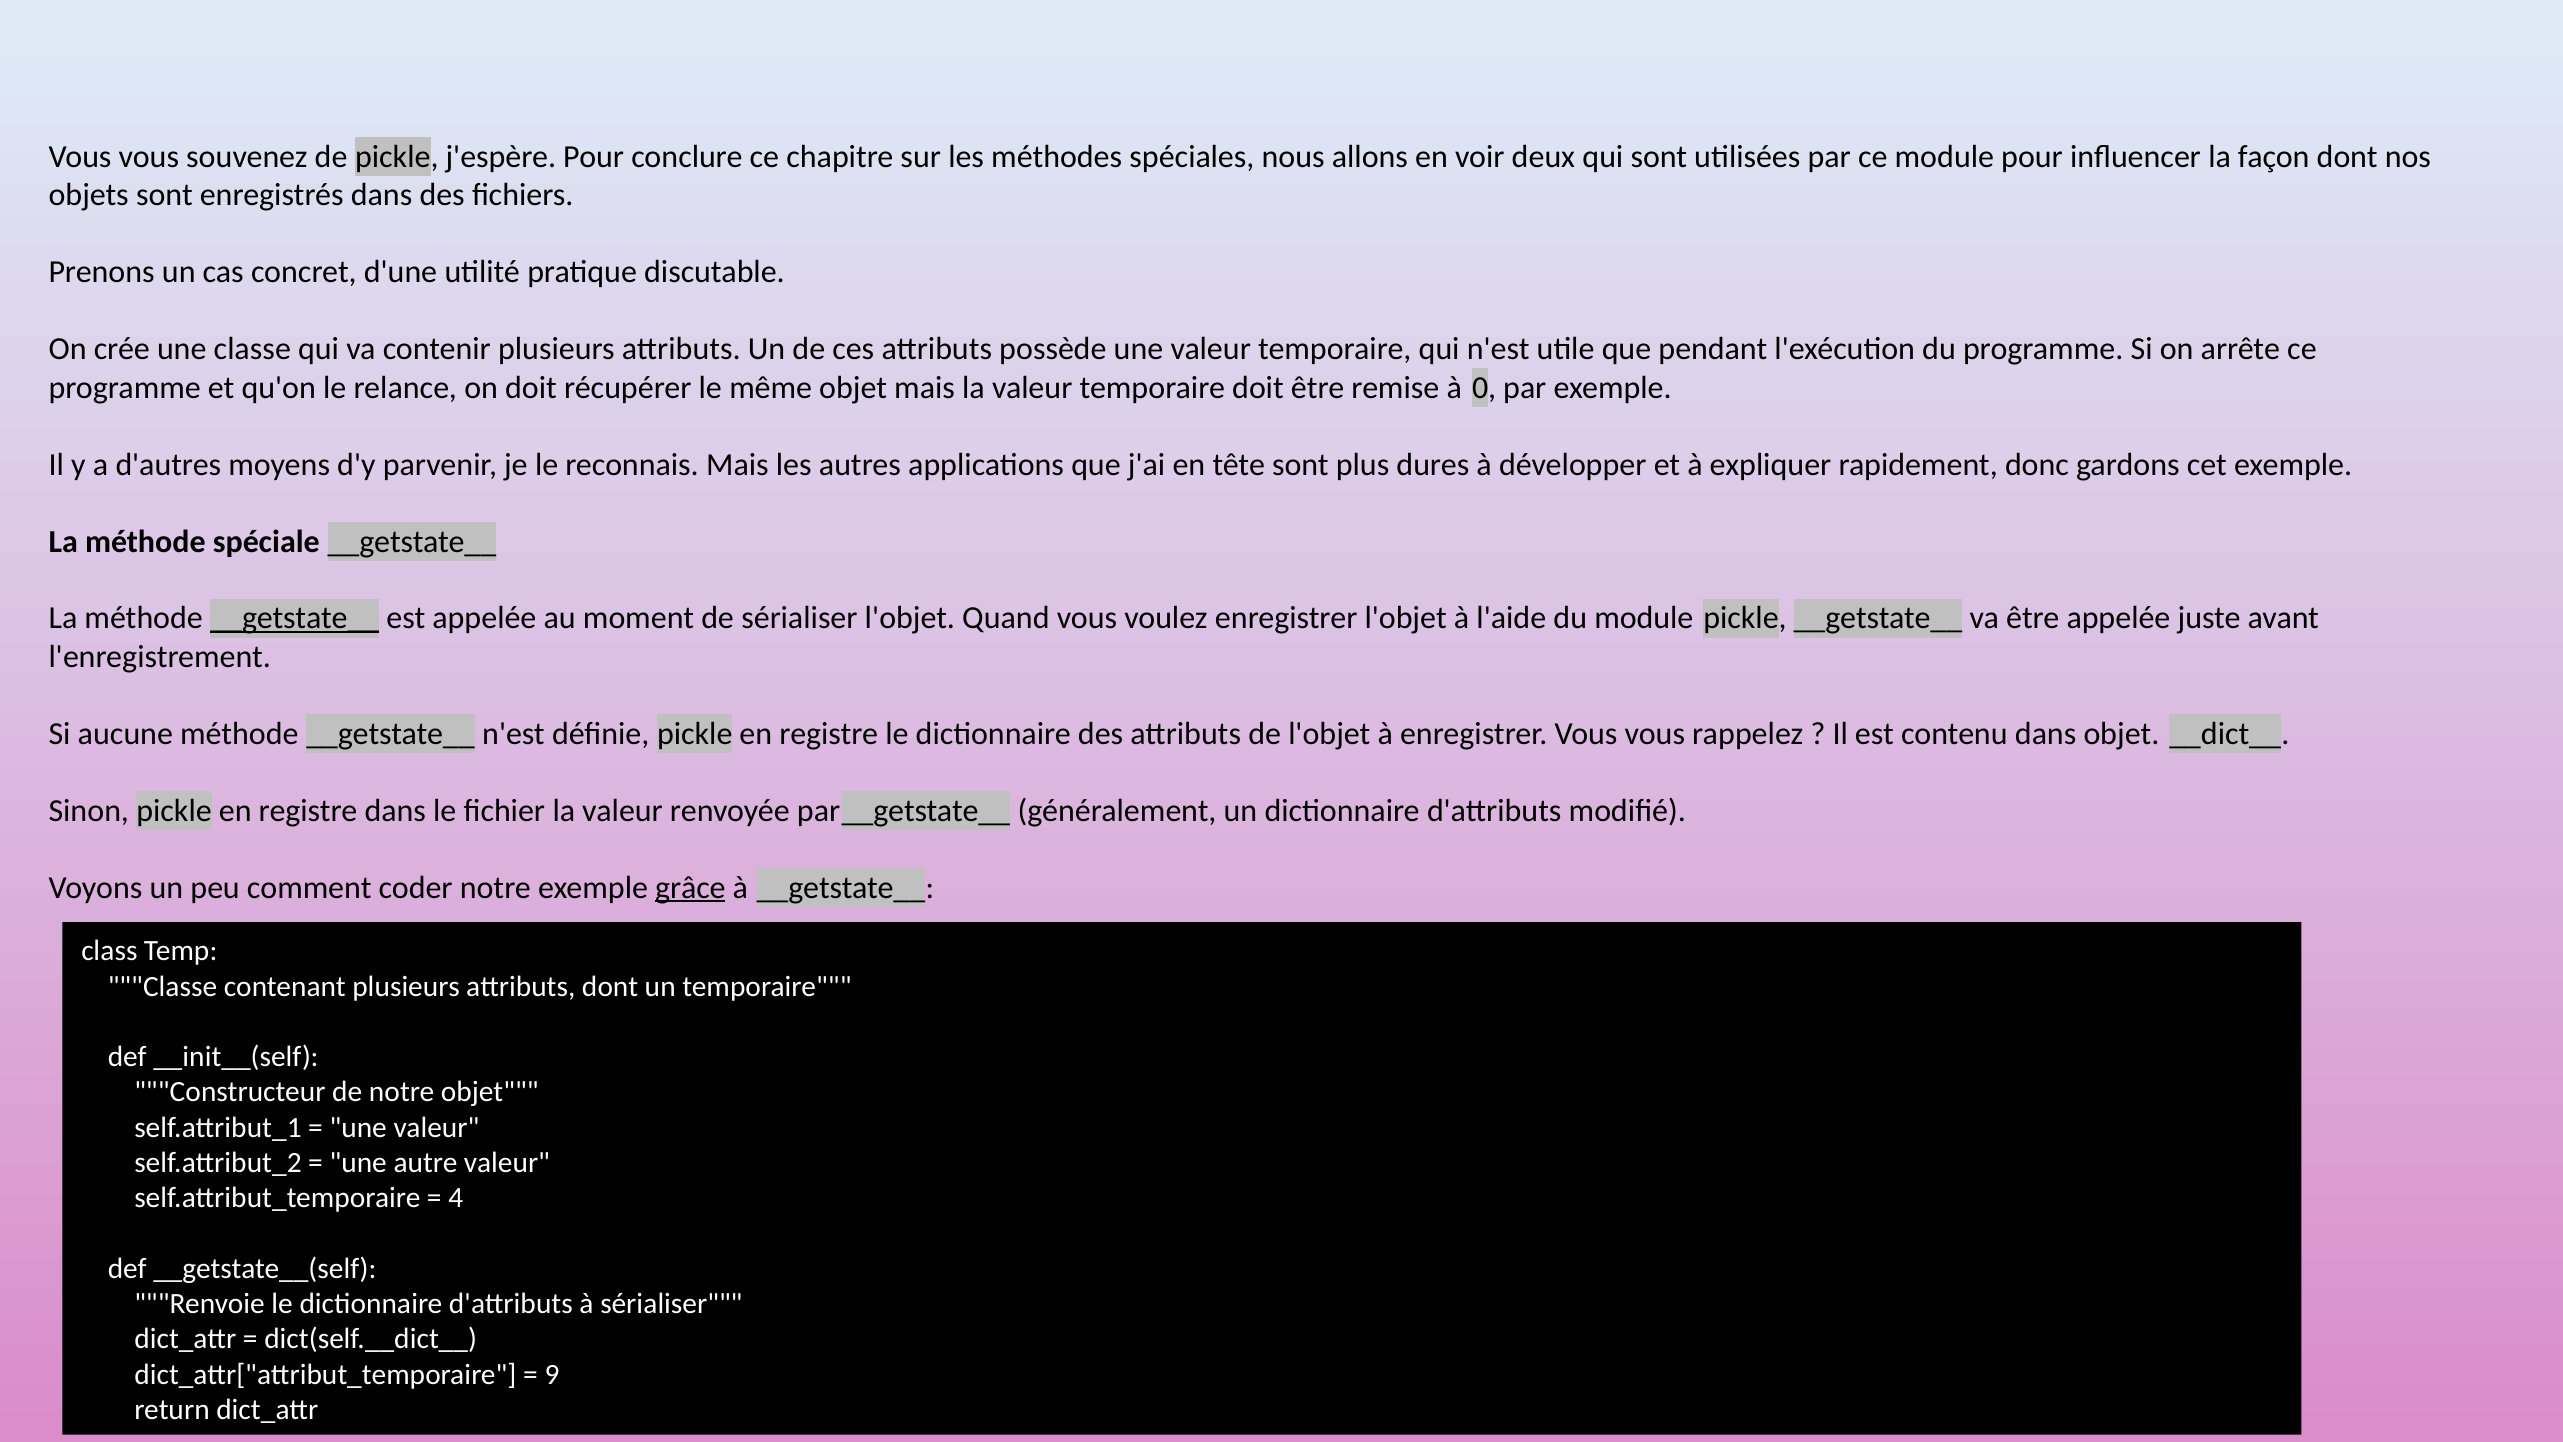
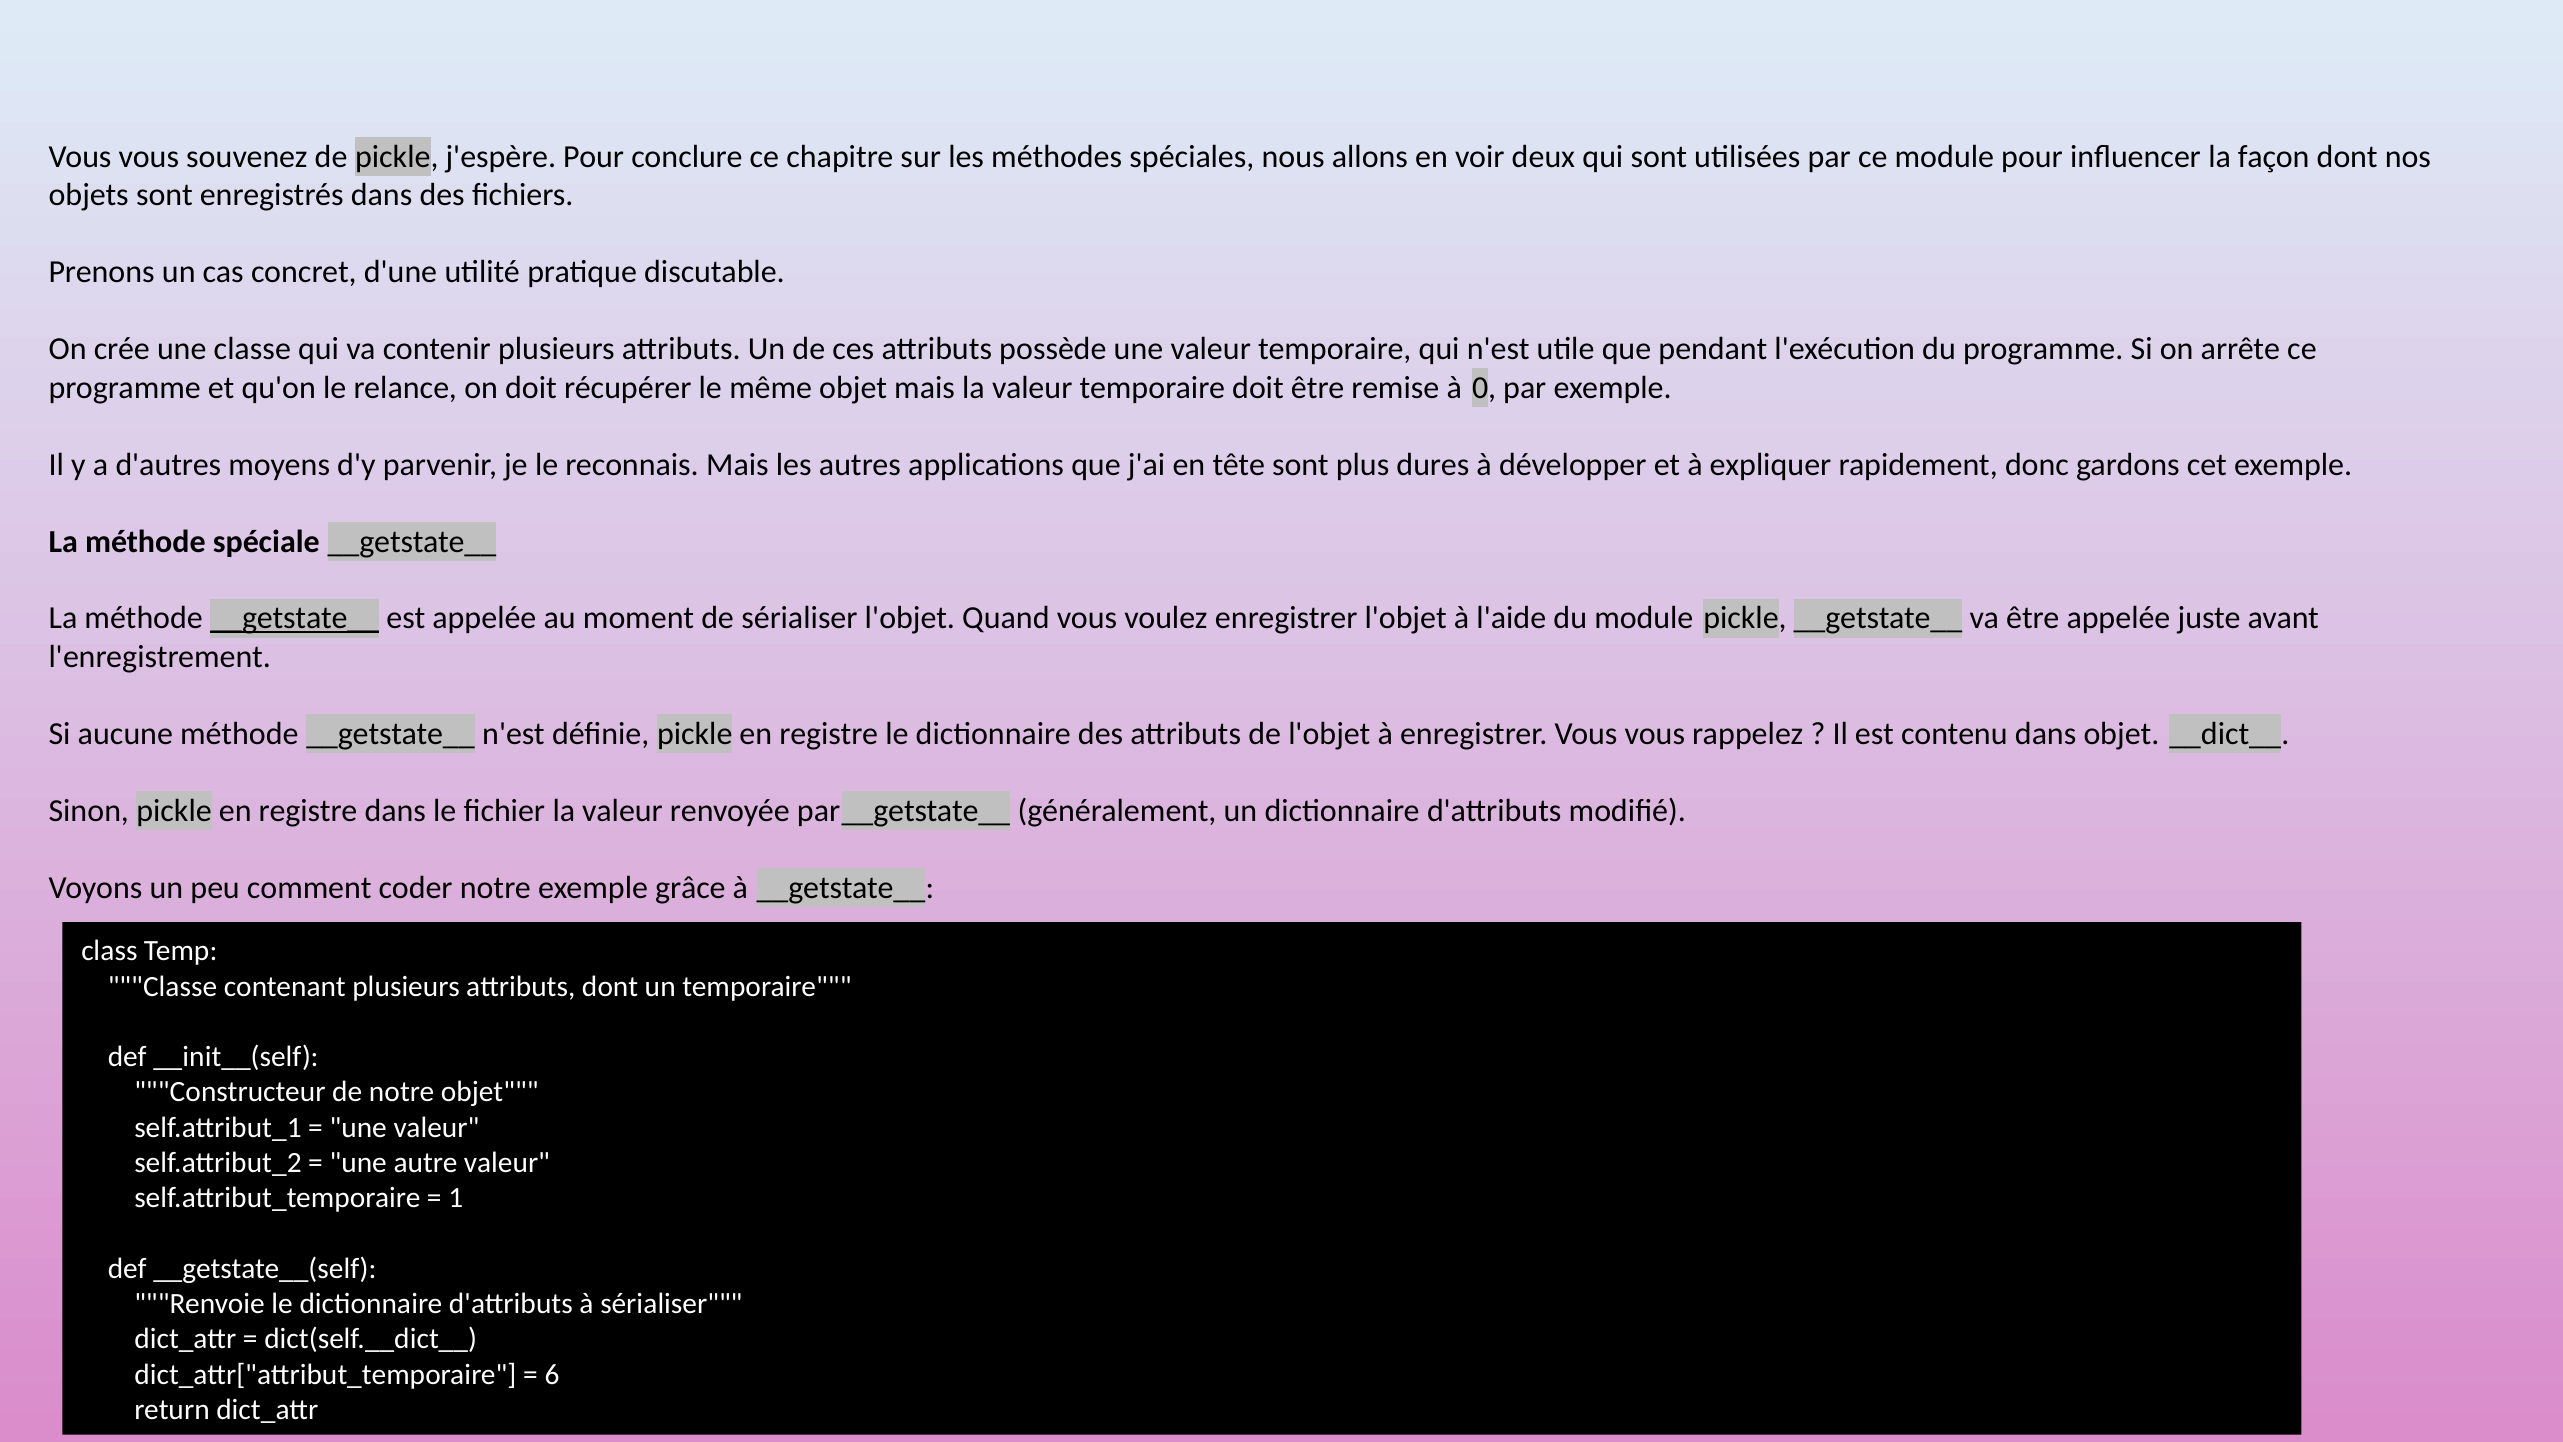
grâce underline: present -> none
4: 4 -> 1
9: 9 -> 6
